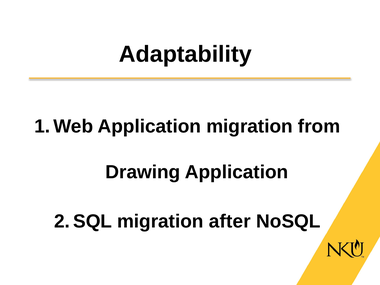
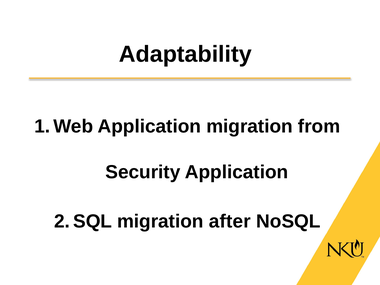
Drawing: Drawing -> Security
